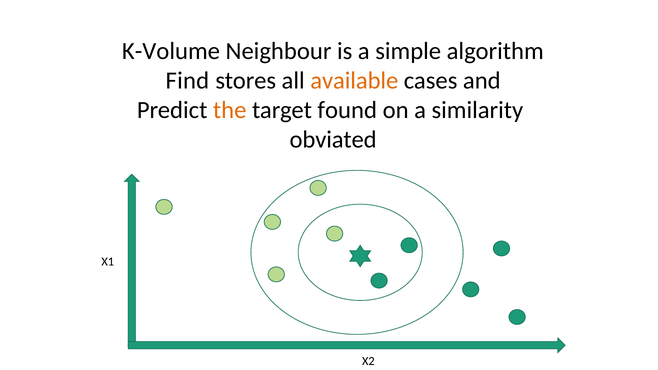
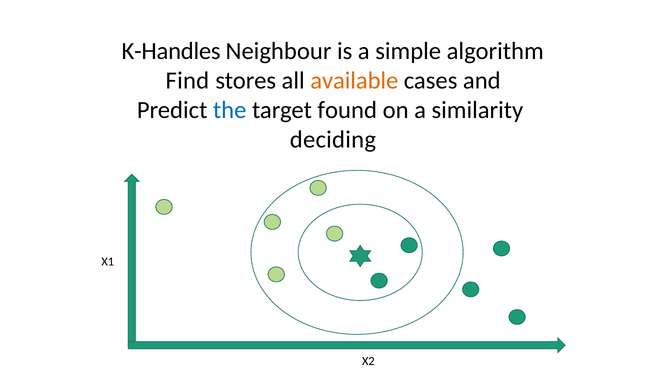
K-Volume: K-Volume -> K-Handles
the colour: orange -> blue
obviated: obviated -> deciding
